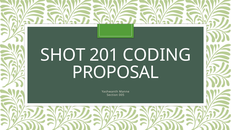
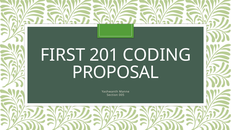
SHOT: SHOT -> FIRST
